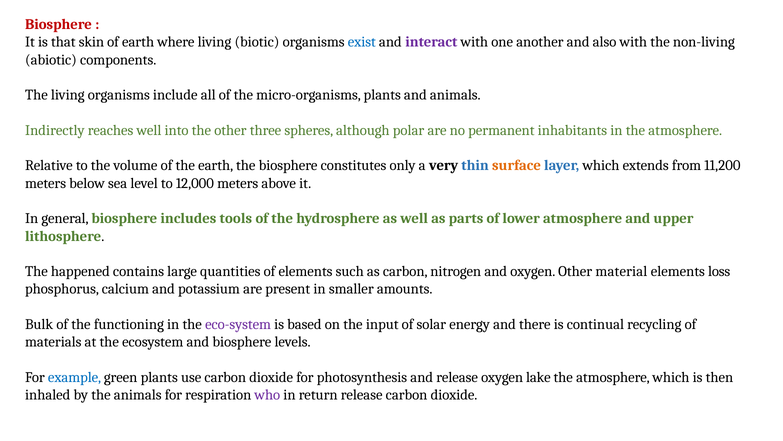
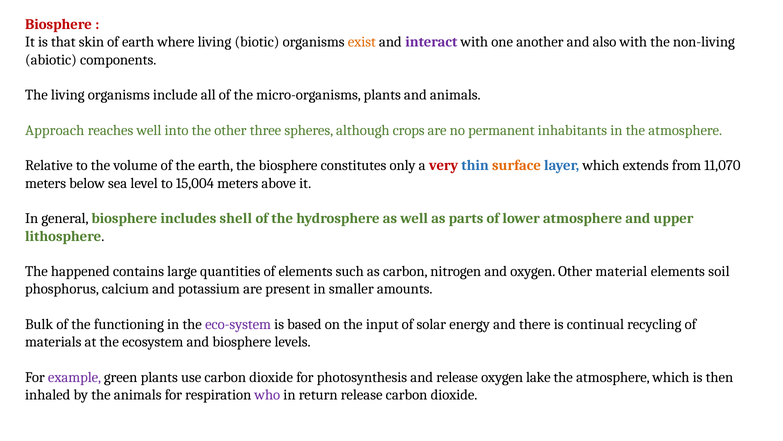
exist colour: blue -> orange
Indirectly: Indirectly -> Approach
polar: polar -> crops
very colour: black -> red
11,200: 11,200 -> 11,070
12,000: 12,000 -> 15,004
tools: tools -> shell
loss: loss -> soil
example colour: blue -> purple
